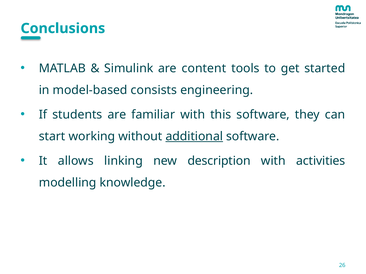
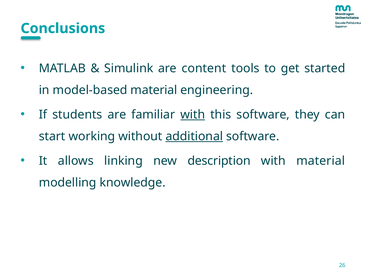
model-based consists: consists -> material
with at (193, 115) underline: none -> present
with activities: activities -> material
